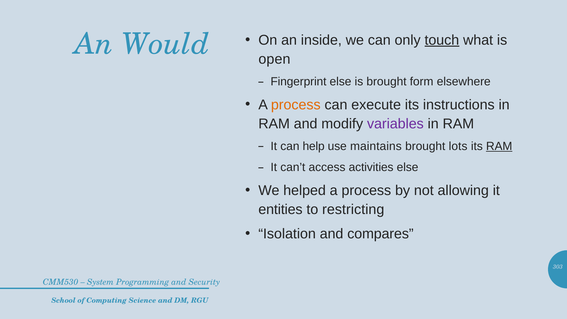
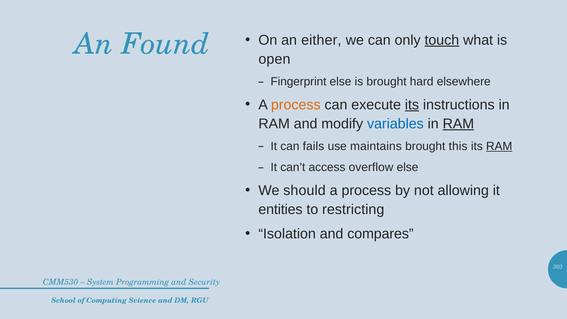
Would: Would -> Found
inside: inside -> either
form: form -> hard
its at (412, 105) underline: none -> present
variables colour: purple -> blue
RAM at (458, 124) underline: none -> present
help: help -> fails
lots: lots -> this
activities: activities -> overflow
helped: helped -> should
